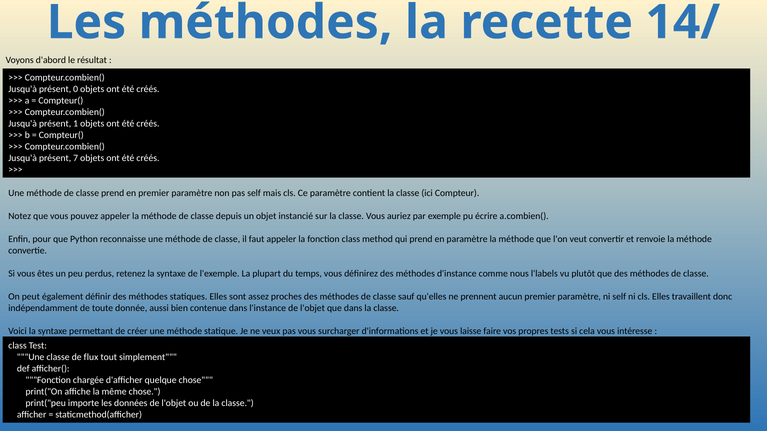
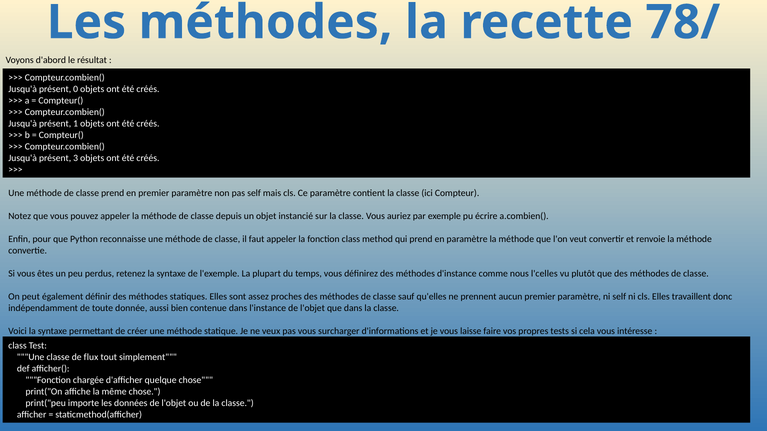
14/: 14/ -> 78/
7: 7 -> 3
l'labels: l'labels -> l'celles
